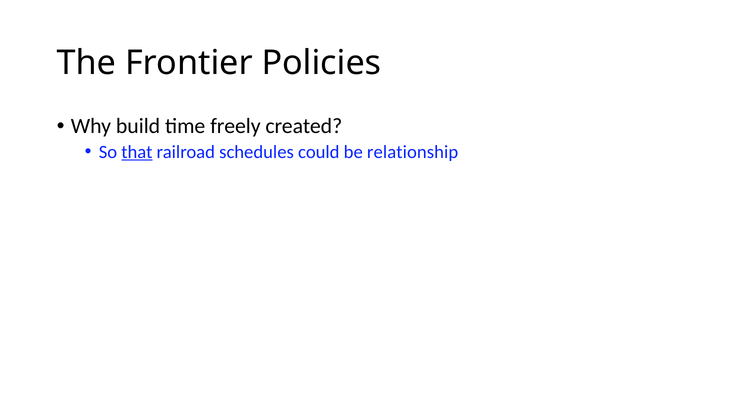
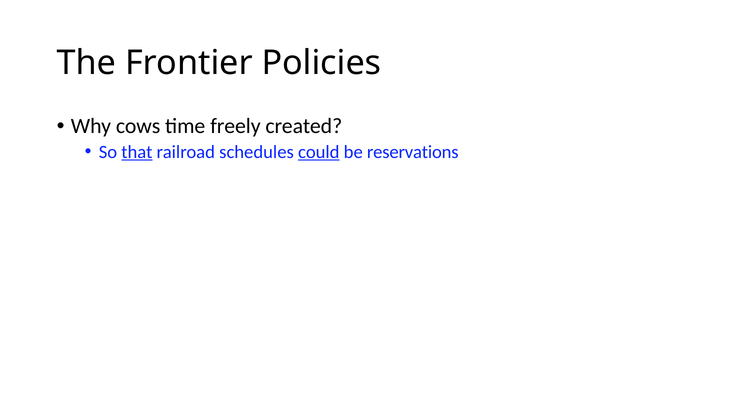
build: build -> cows
could underline: none -> present
relationship: relationship -> reservations
